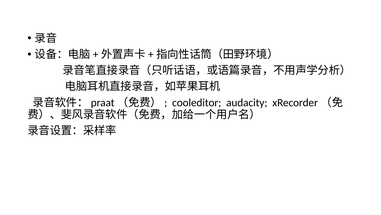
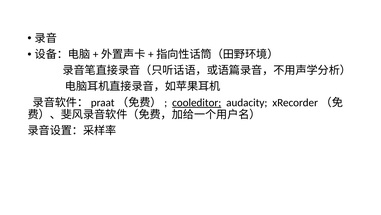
cooleditor underline: none -> present
